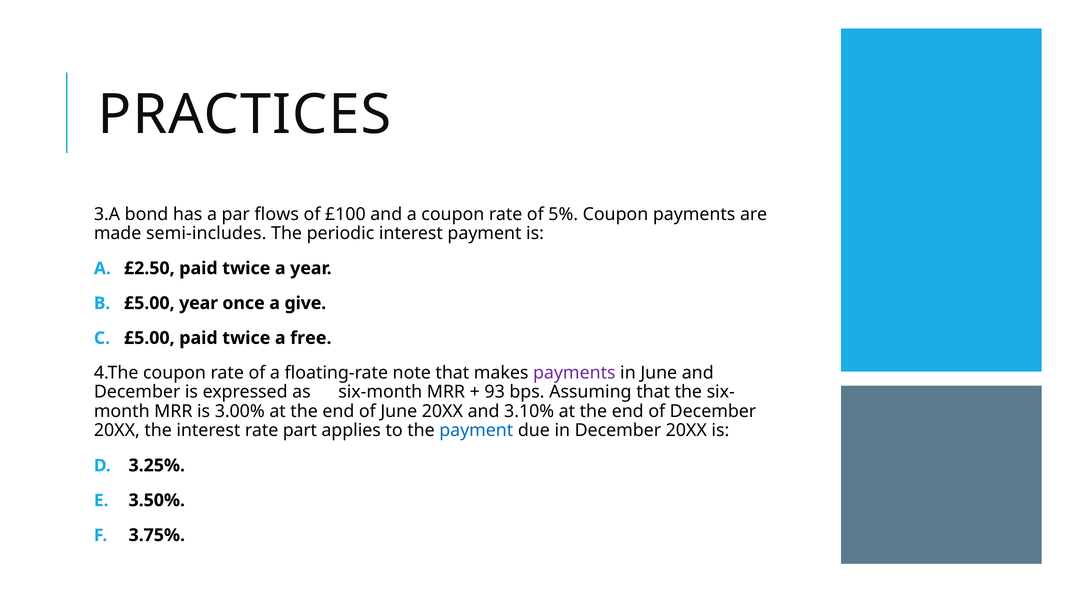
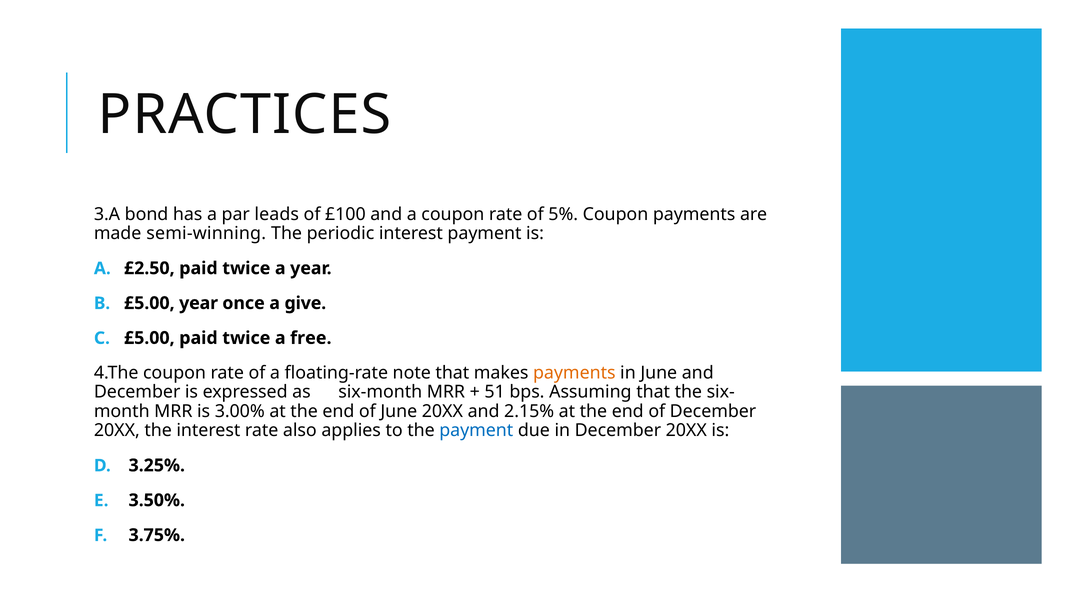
flows: flows -> leads
semi-includes: semi-includes -> semi-winning
payments at (574, 373) colour: purple -> orange
93: 93 -> 51
3.10%: 3.10% -> 2.15%
part: part -> also
